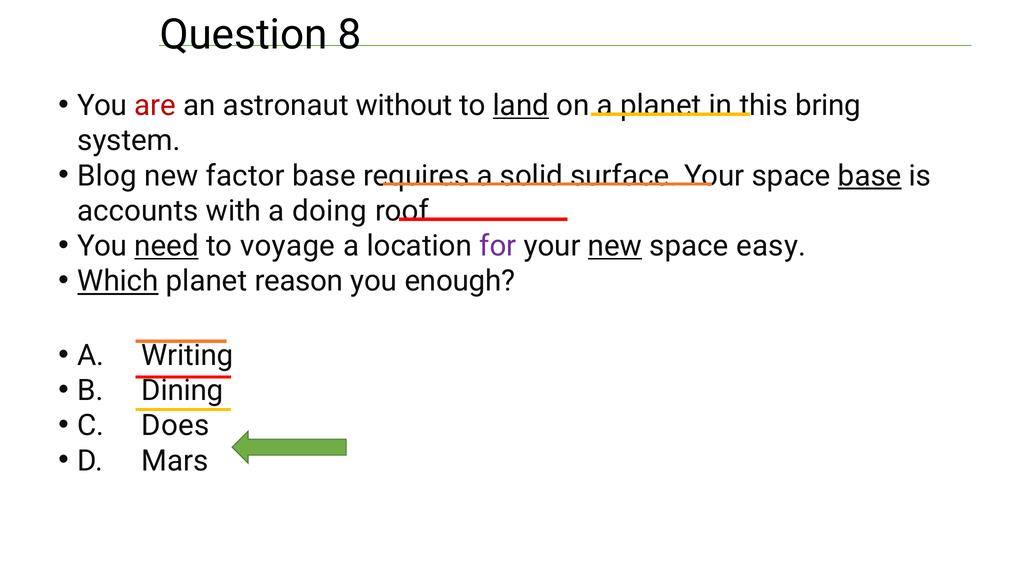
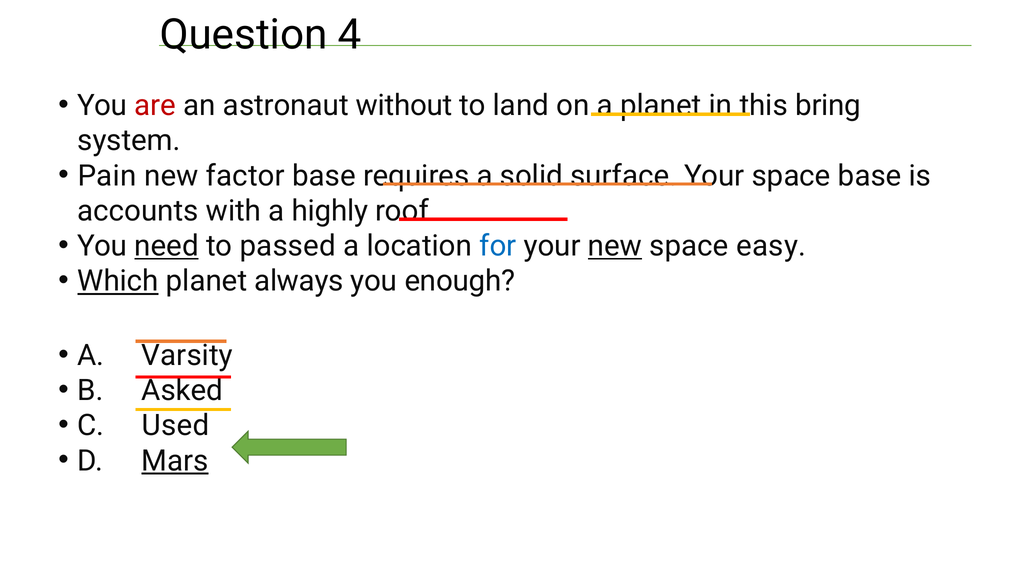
8: 8 -> 4
land underline: present -> none
Blog: Blog -> Pain
base at (870, 176) underline: present -> none
doing: doing -> highly
voyage: voyage -> passed
for colour: purple -> blue
reason: reason -> always
Writing: Writing -> Varsity
Dining: Dining -> Asked
Does: Does -> Used
Mars underline: none -> present
